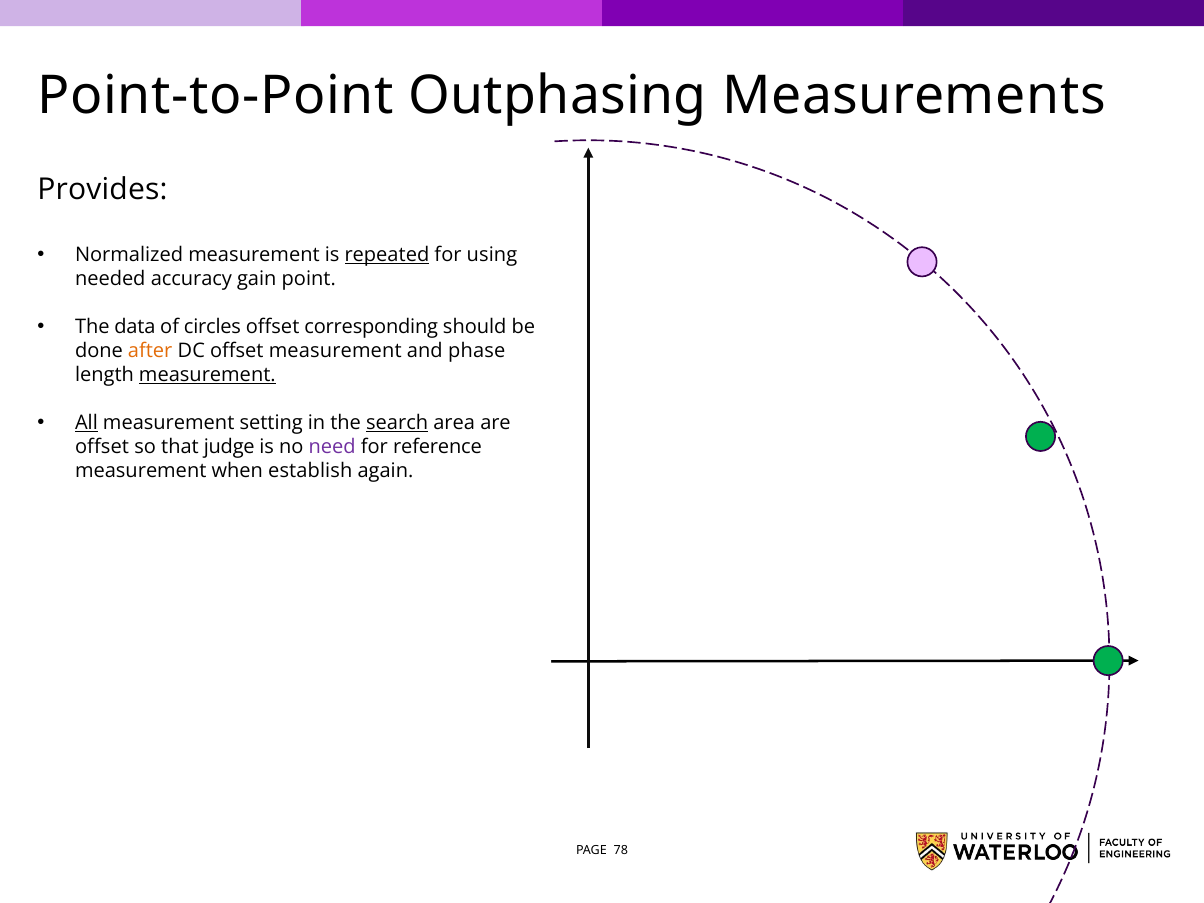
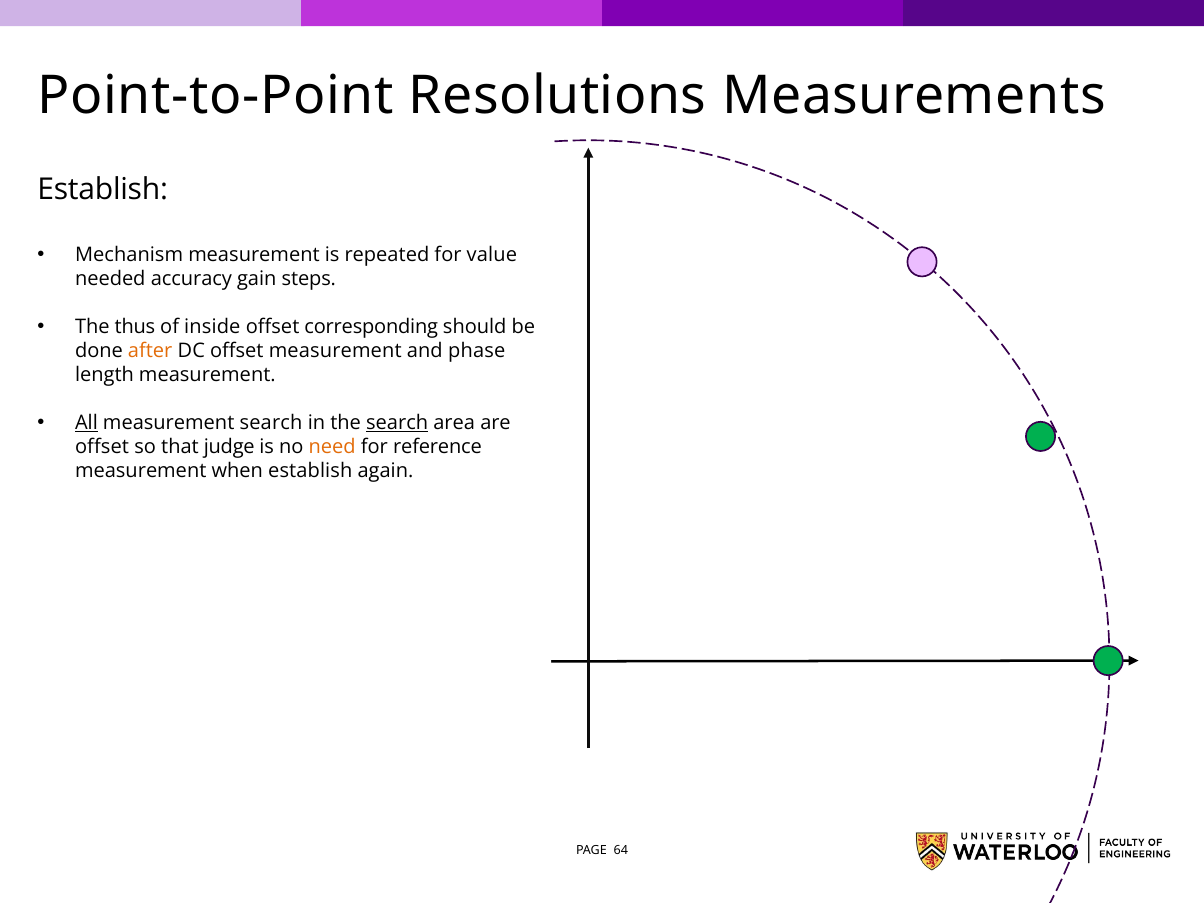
Outphasing: Outphasing -> Resolutions
Provides at (102, 189): Provides -> Establish
Normalized: Normalized -> Mechanism
repeated underline: present -> none
using: using -> value
point: point -> steps
data: data -> thus
circles: circles -> inside
measurement at (207, 375) underline: present -> none
measurement setting: setting -> search
need colour: purple -> orange
78: 78 -> 64
